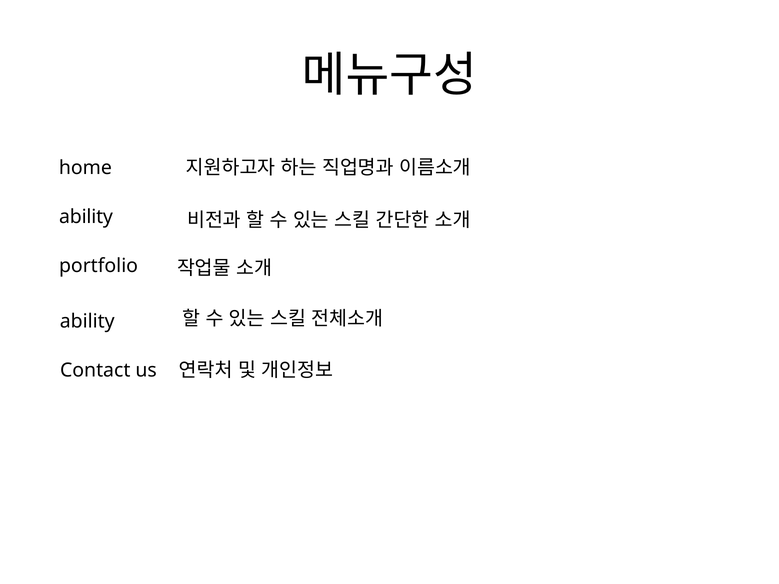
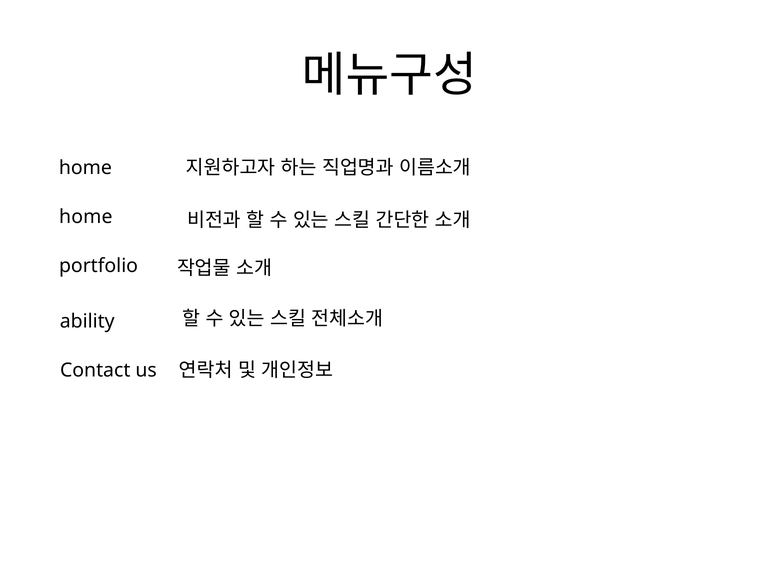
ability at (86, 217): ability -> home
